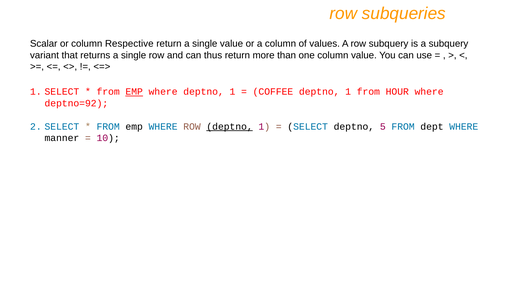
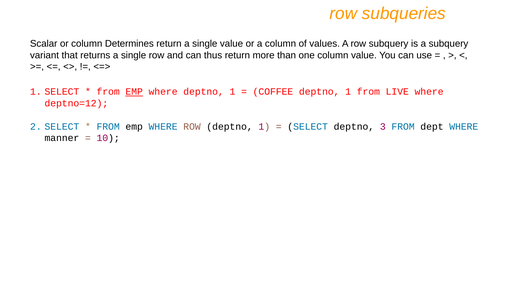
Respective: Respective -> Determines
HOUR: HOUR -> LIVE
deptno=92: deptno=92 -> deptno=12
deptno at (230, 127) underline: present -> none
5: 5 -> 3
